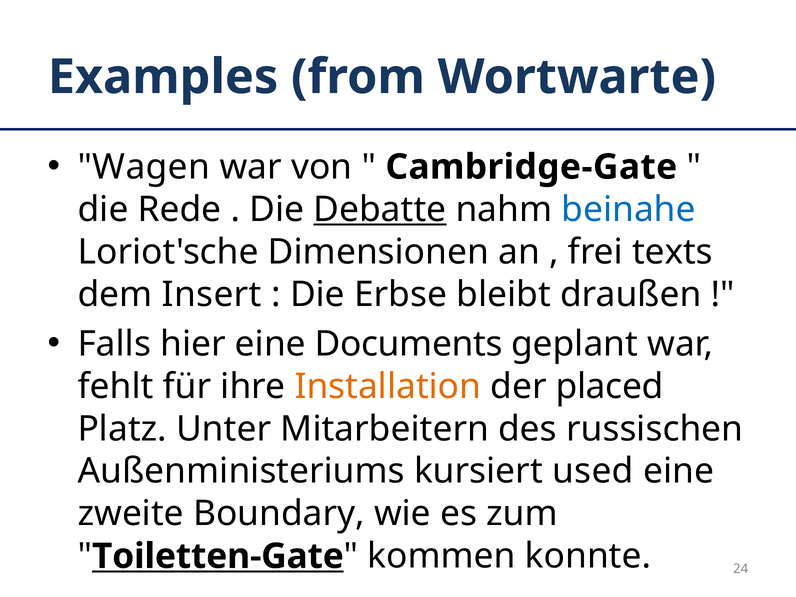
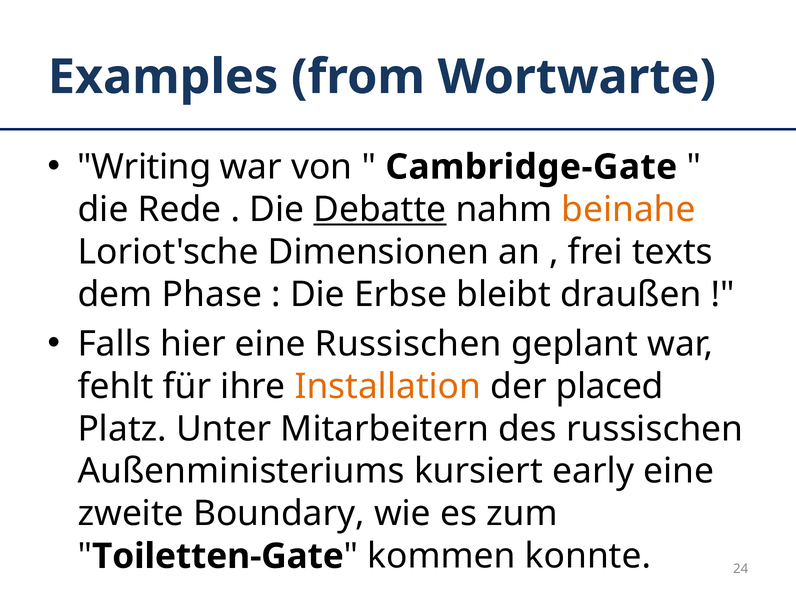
Wagen: Wagen -> Writing
beinahe colour: blue -> orange
Insert: Insert -> Phase
eine Documents: Documents -> Russischen
used: used -> early
Toiletten-Gate underline: present -> none
